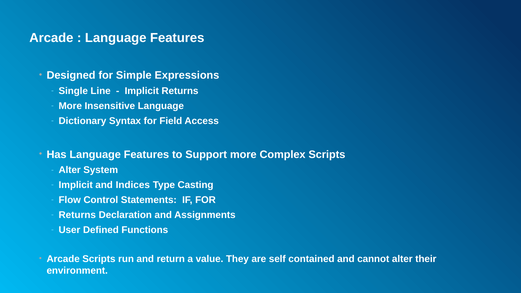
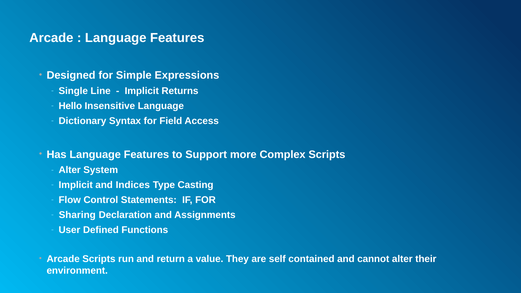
More at (70, 106): More -> Hello
Returns at (77, 215): Returns -> Sharing
